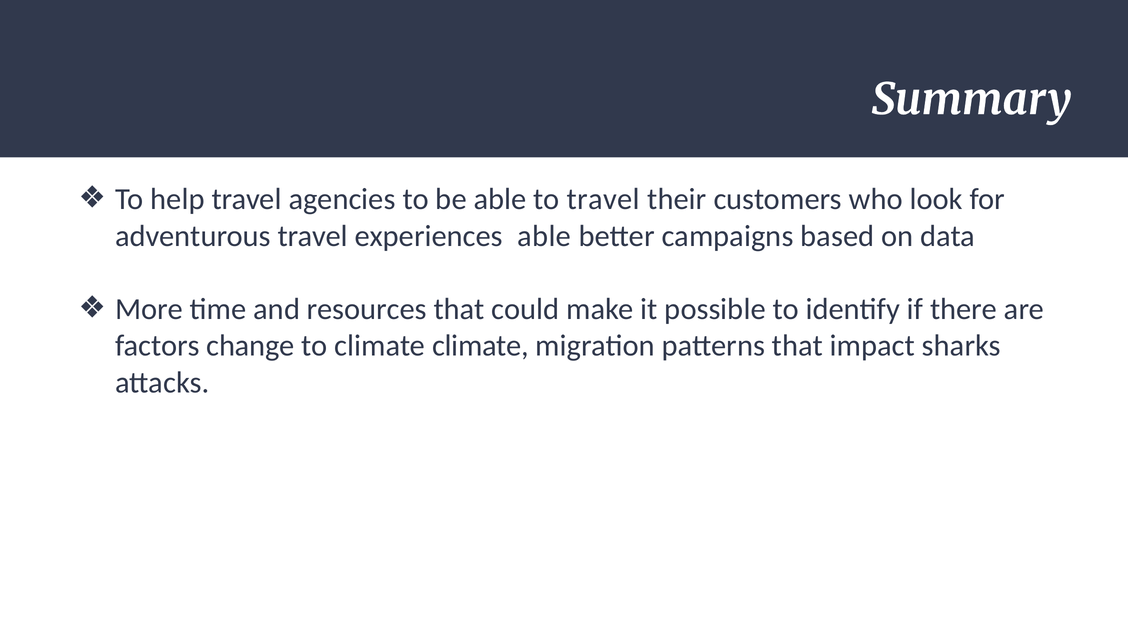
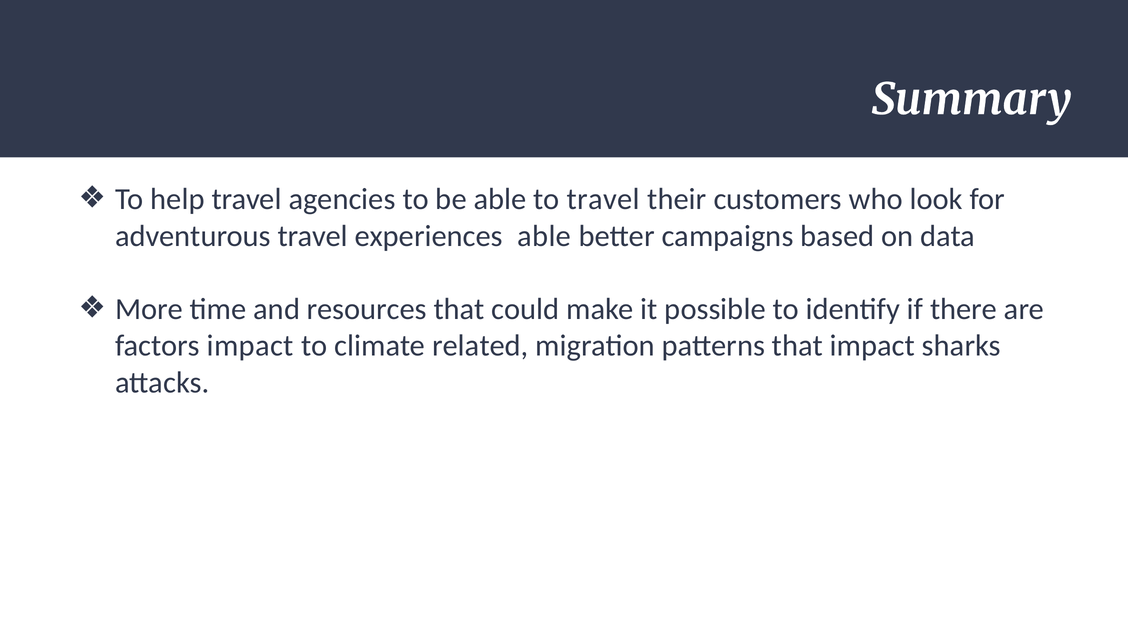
factors change: change -> impact
climate climate: climate -> related
